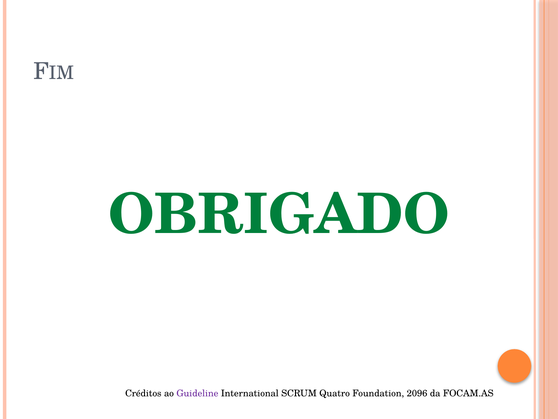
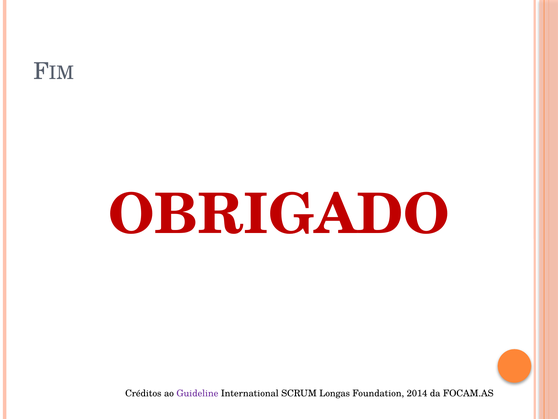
OBRIGADO colour: green -> red
Quatro: Quatro -> Longas
2096: 2096 -> 2014
